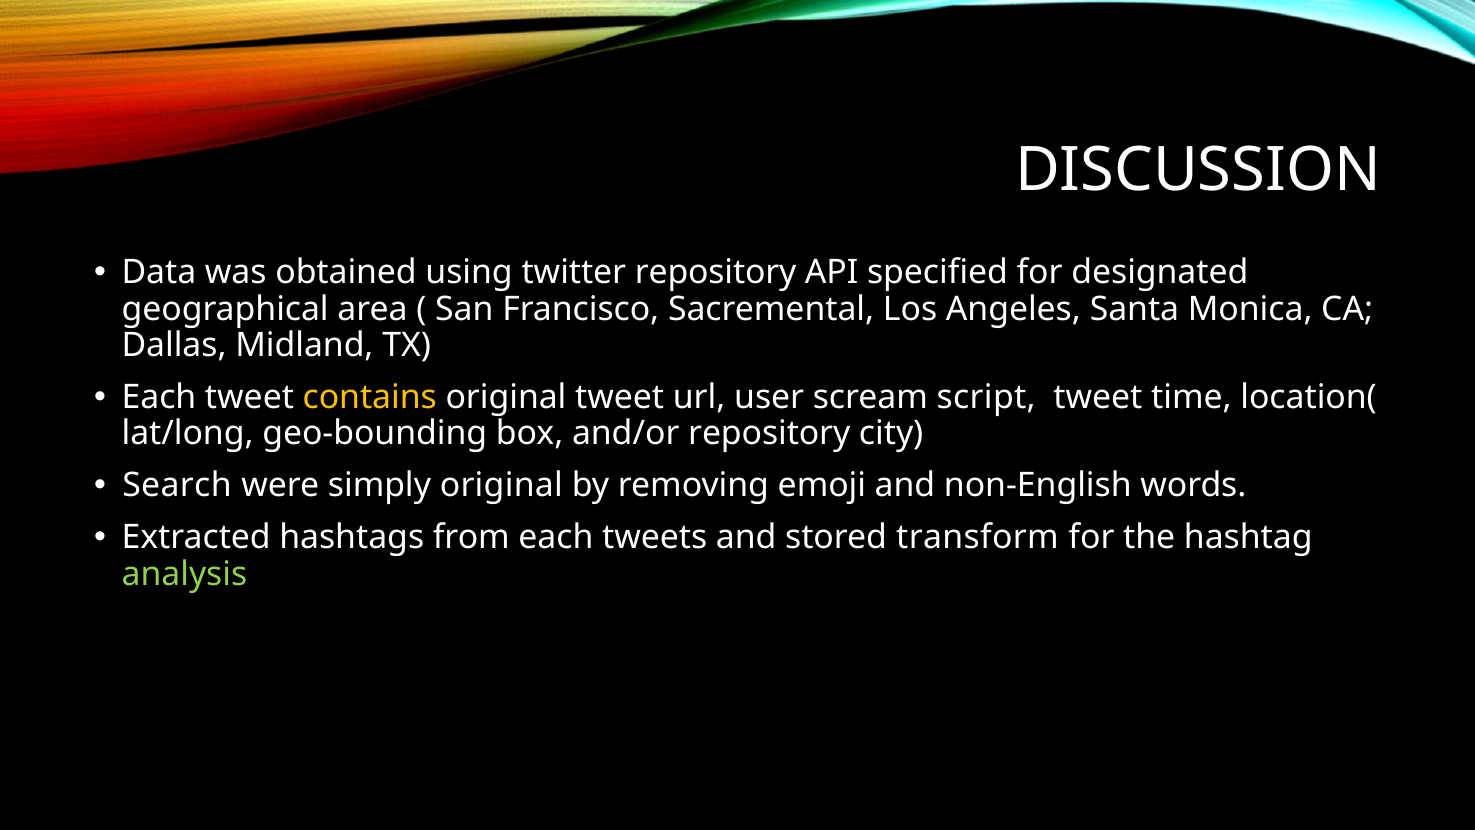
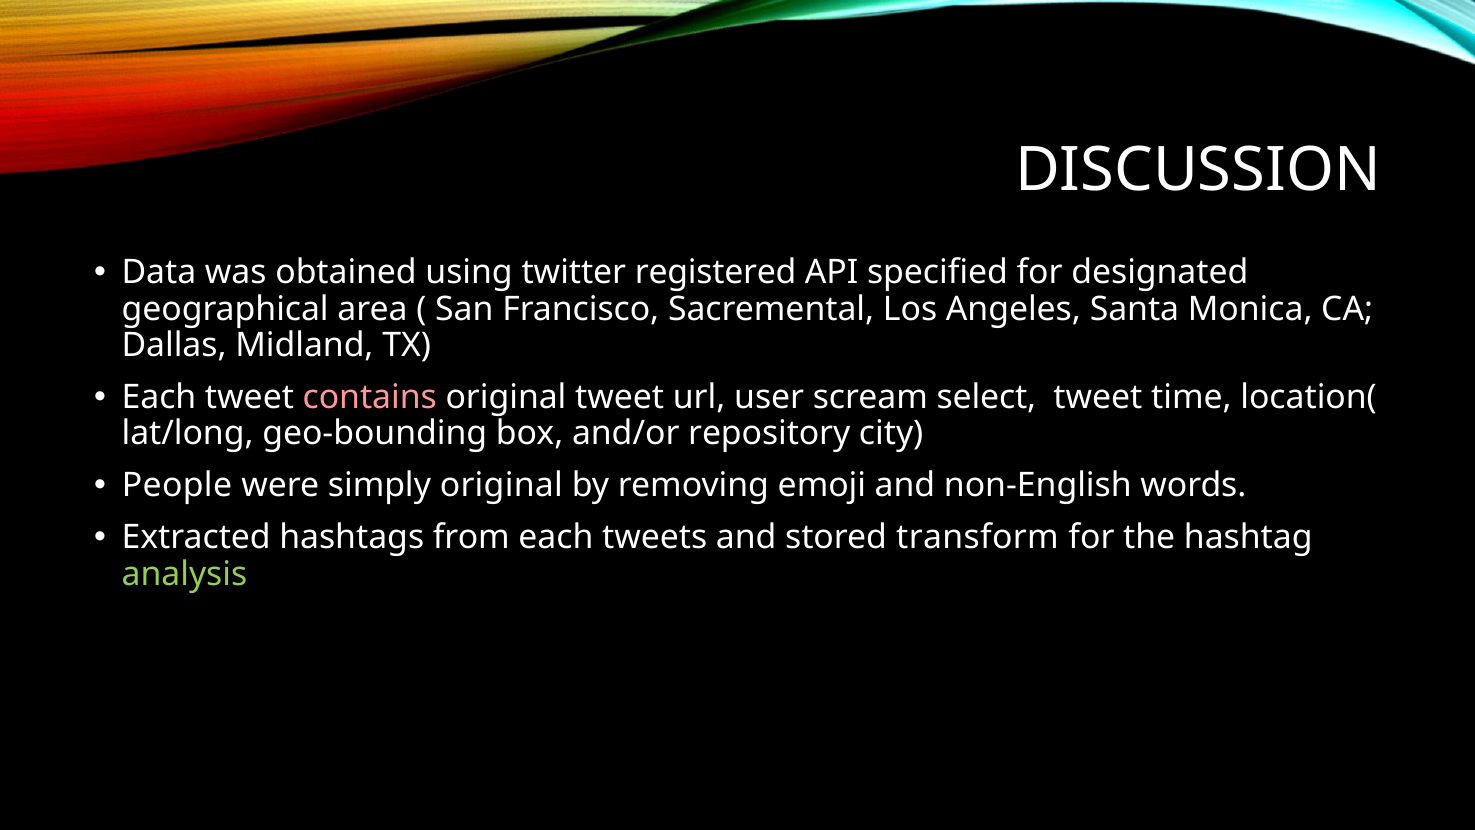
twitter repository: repository -> registered
contains colour: yellow -> pink
script: script -> select
Search: Search -> People
